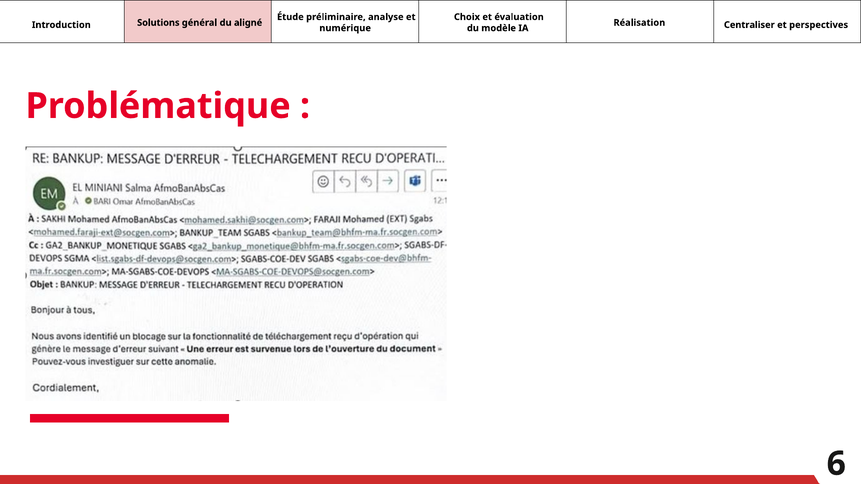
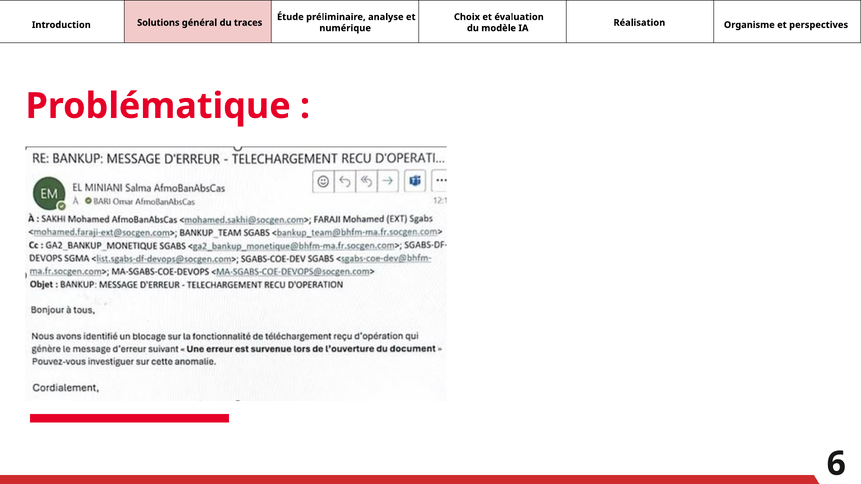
Centraliser: Centraliser -> Organisme
aligné: aligné -> traces
